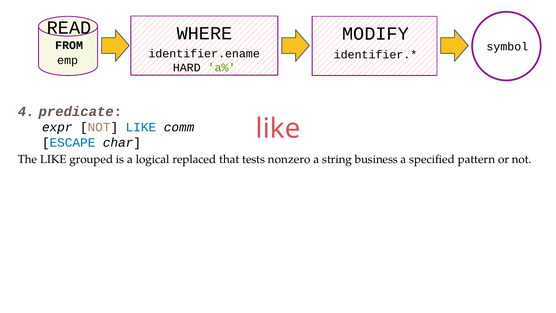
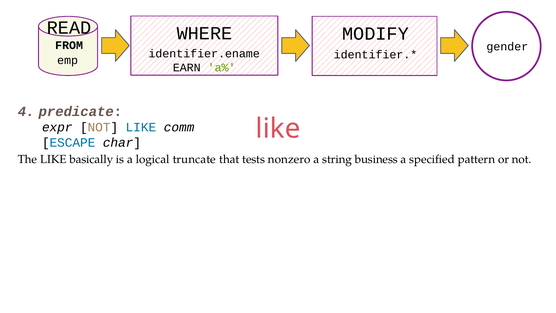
symbol: symbol -> gender
HARD: HARD -> EARN
grouped: grouped -> basically
replaced: replaced -> truncate
